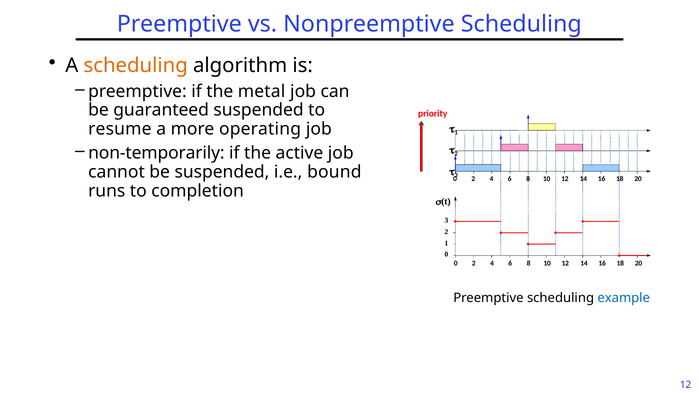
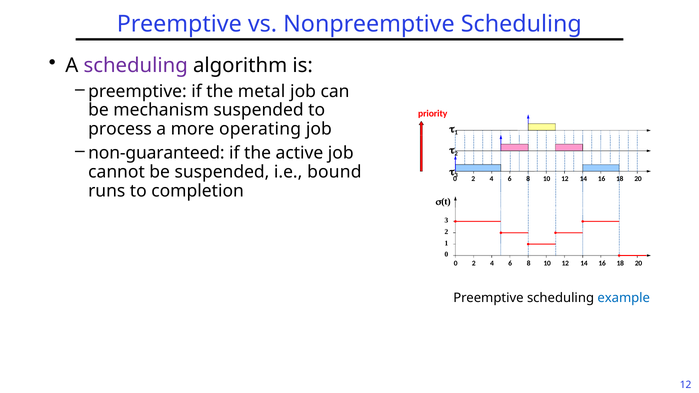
scheduling at (136, 66) colour: orange -> purple
guaranteed: guaranteed -> mechanism
resume: resume -> process
non-temporarily: non-temporarily -> non-guaranteed
